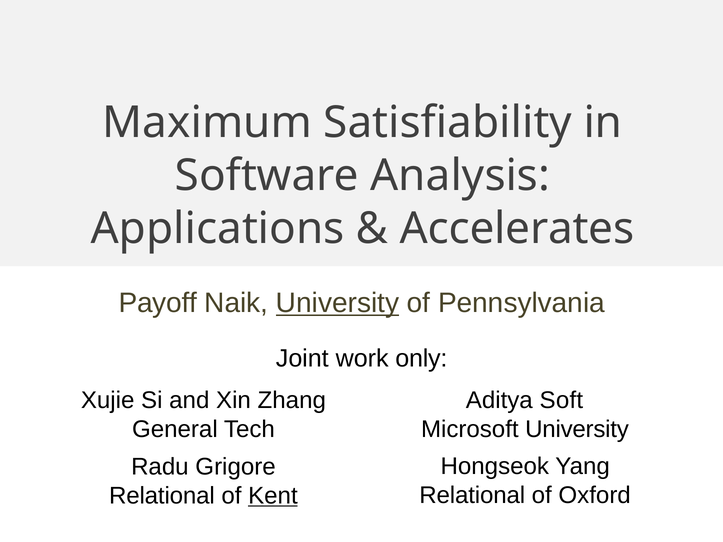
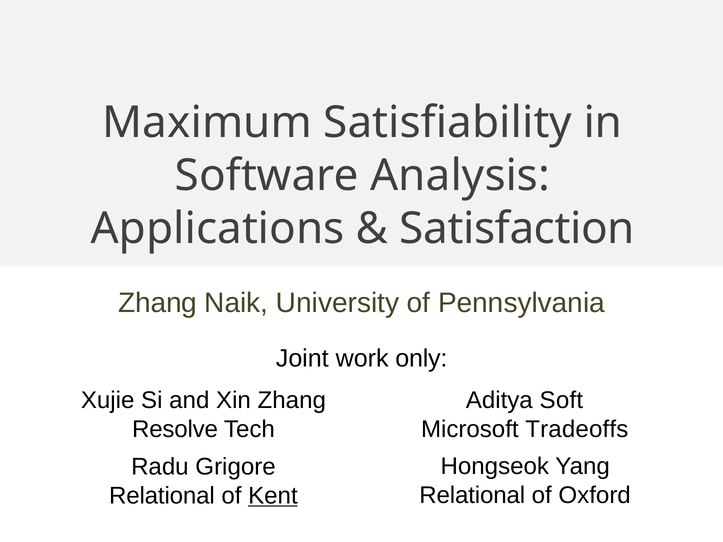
Accelerates: Accelerates -> Satisfaction
Payoff at (158, 303): Payoff -> Zhang
University at (338, 303) underline: present -> none
General: General -> Resolve
Microsoft University: University -> Tradeoffs
